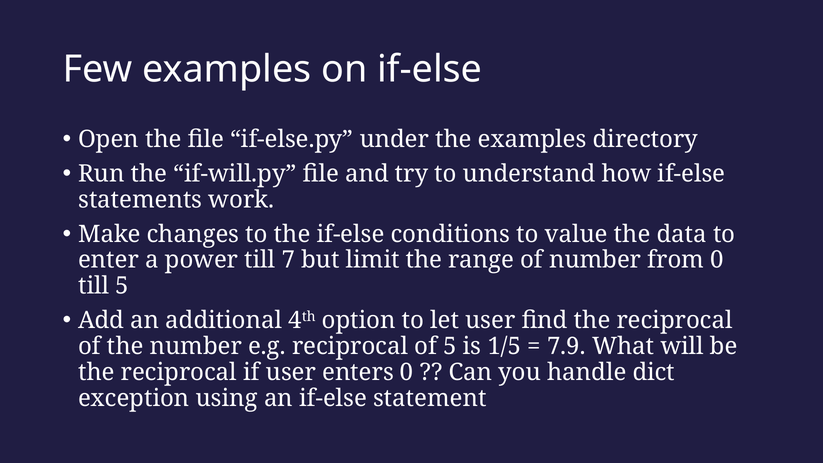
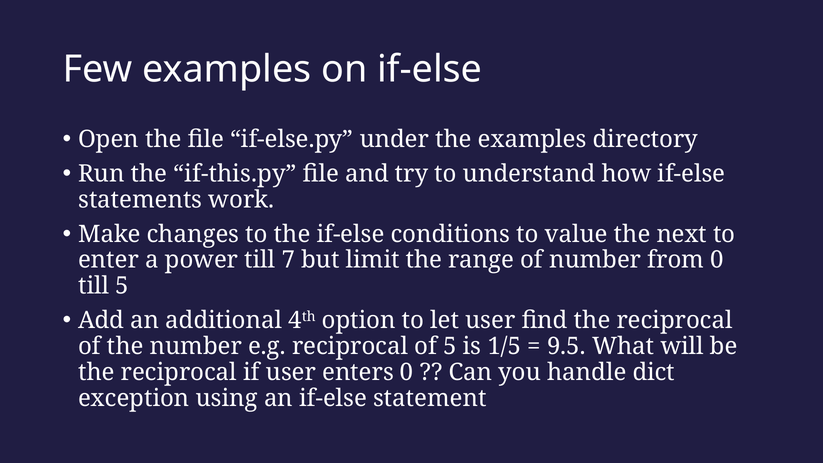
if-will.py: if-will.py -> if-this.py
data: data -> next
7.9: 7.9 -> 9.5
